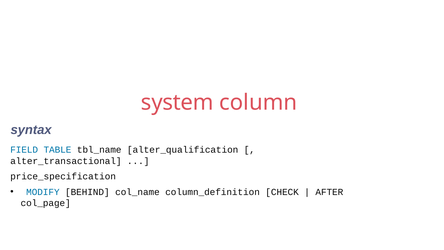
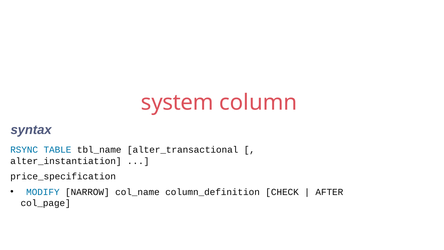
FIELD: FIELD -> RSYNC
alter_qualification: alter_qualification -> alter_transactional
alter_transactional: alter_transactional -> alter_instantiation
BEHIND: BEHIND -> NARROW
